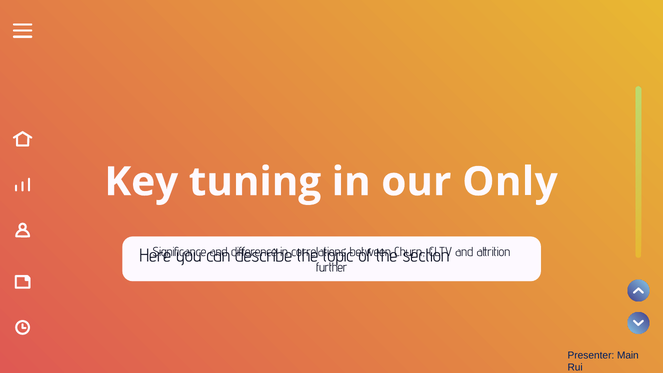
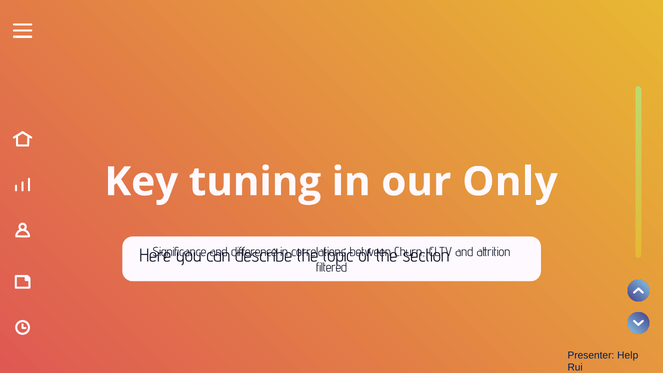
further: further -> filtered
Main: Main -> Help
